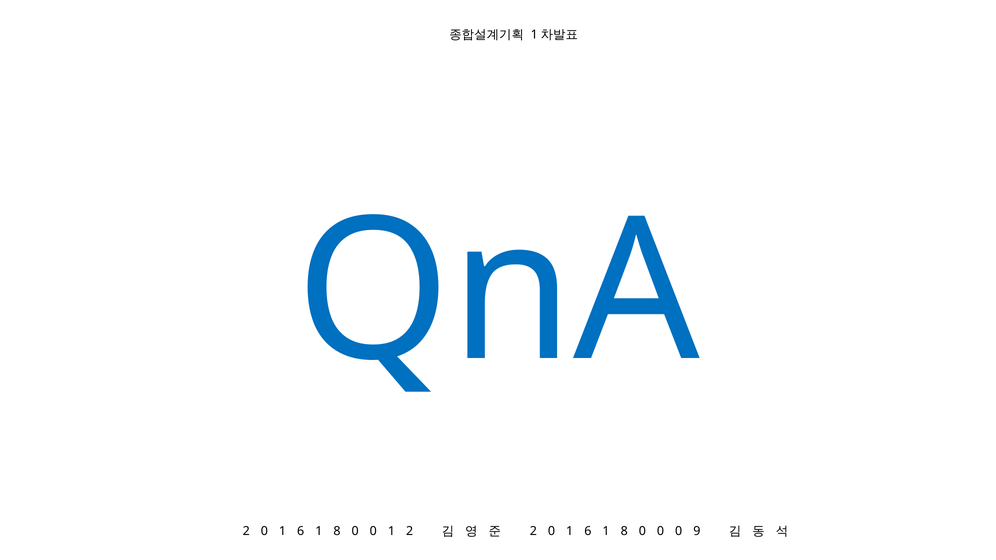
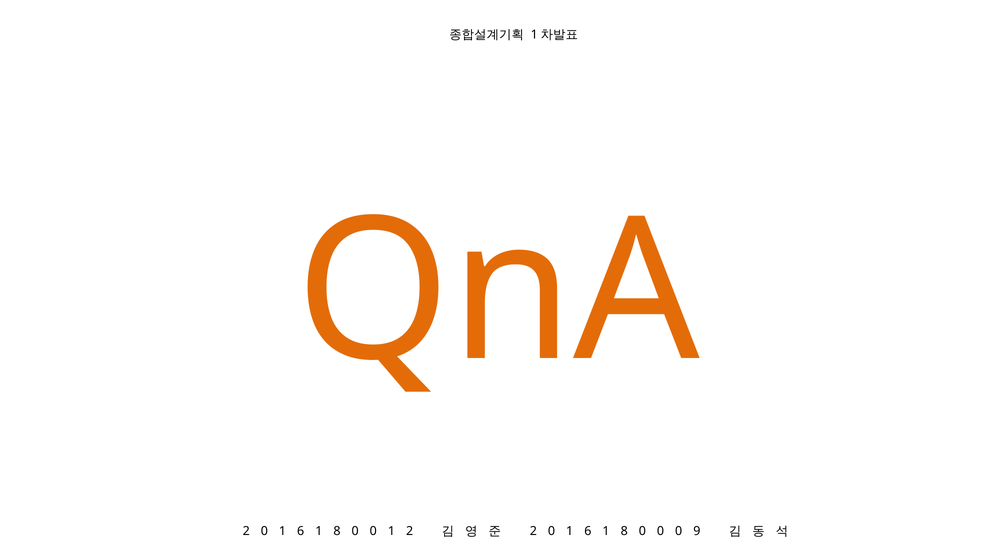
QnA colour: blue -> orange
